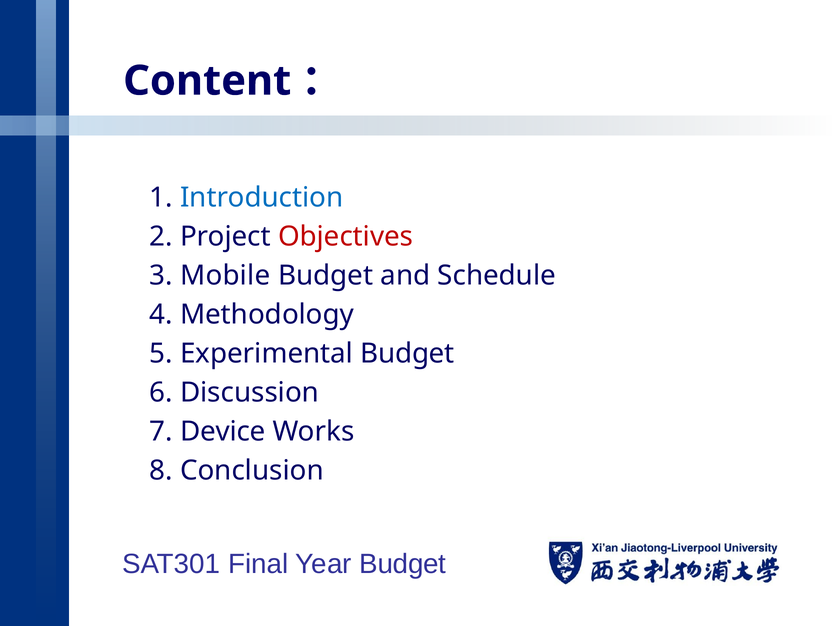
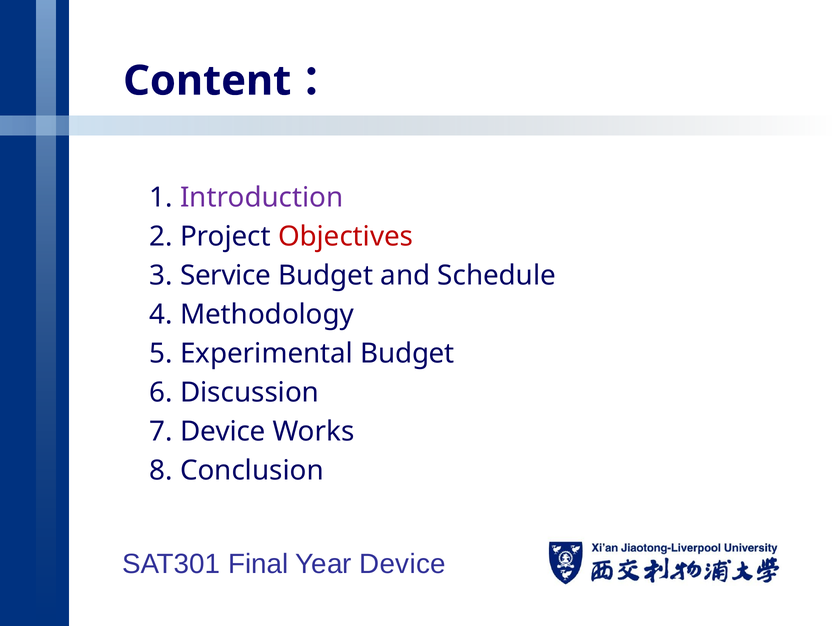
Introduction colour: blue -> purple
Mobile: Mobile -> Service
Budget at (403, 564): Budget -> Device
